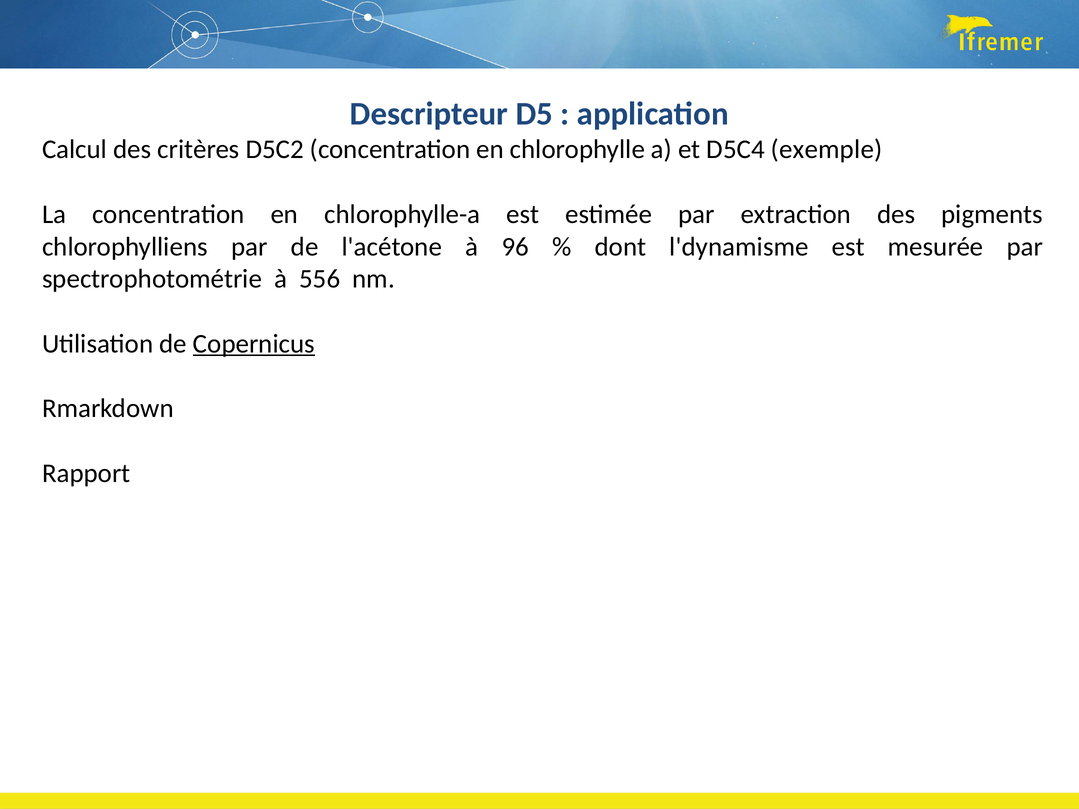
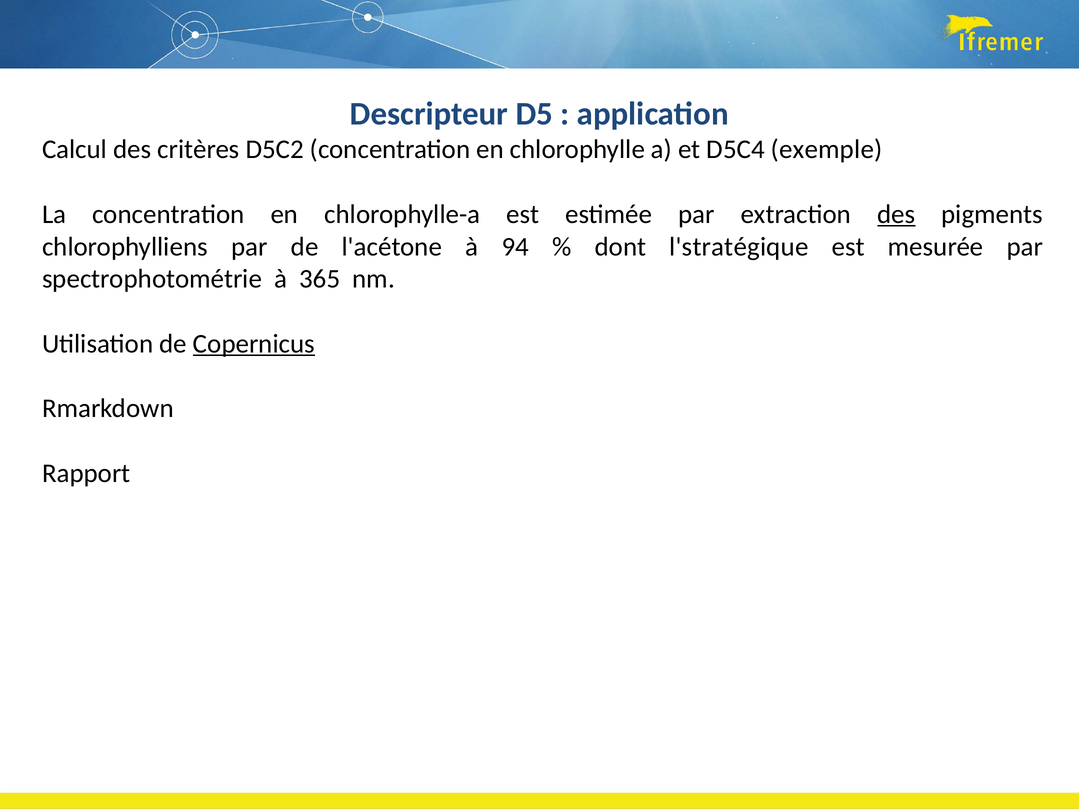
des at (896, 214) underline: none -> present
96: 96 -> 94
l'dynamisme: l'dynamisme -> l'stratégique
556: 556 -> 365
